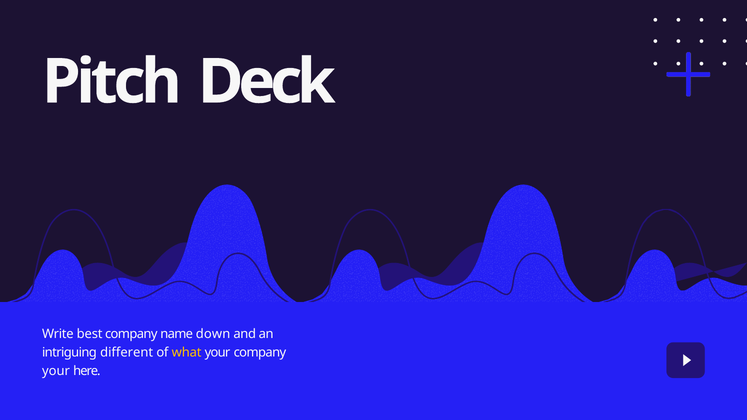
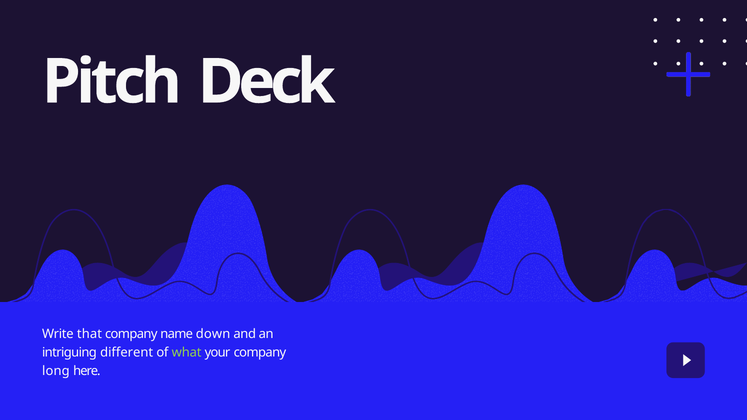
best: best -> that
what colour: yellow -> light green
your at (56, 371): your -> long
